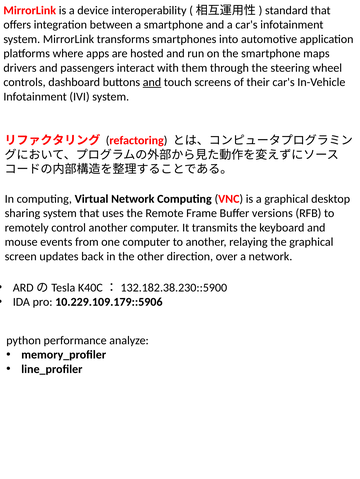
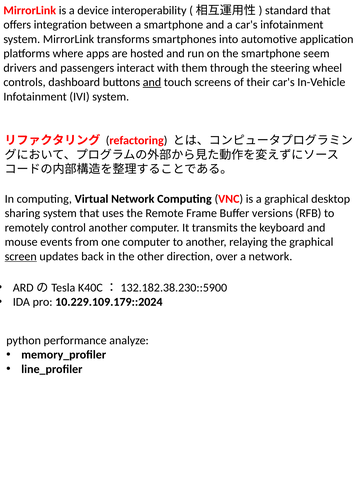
maps: maps -> seem
screen underline: none -> present
10.229.109.179::5906: 10.229.109.179::5906 -> 10.229.109.179::2024
